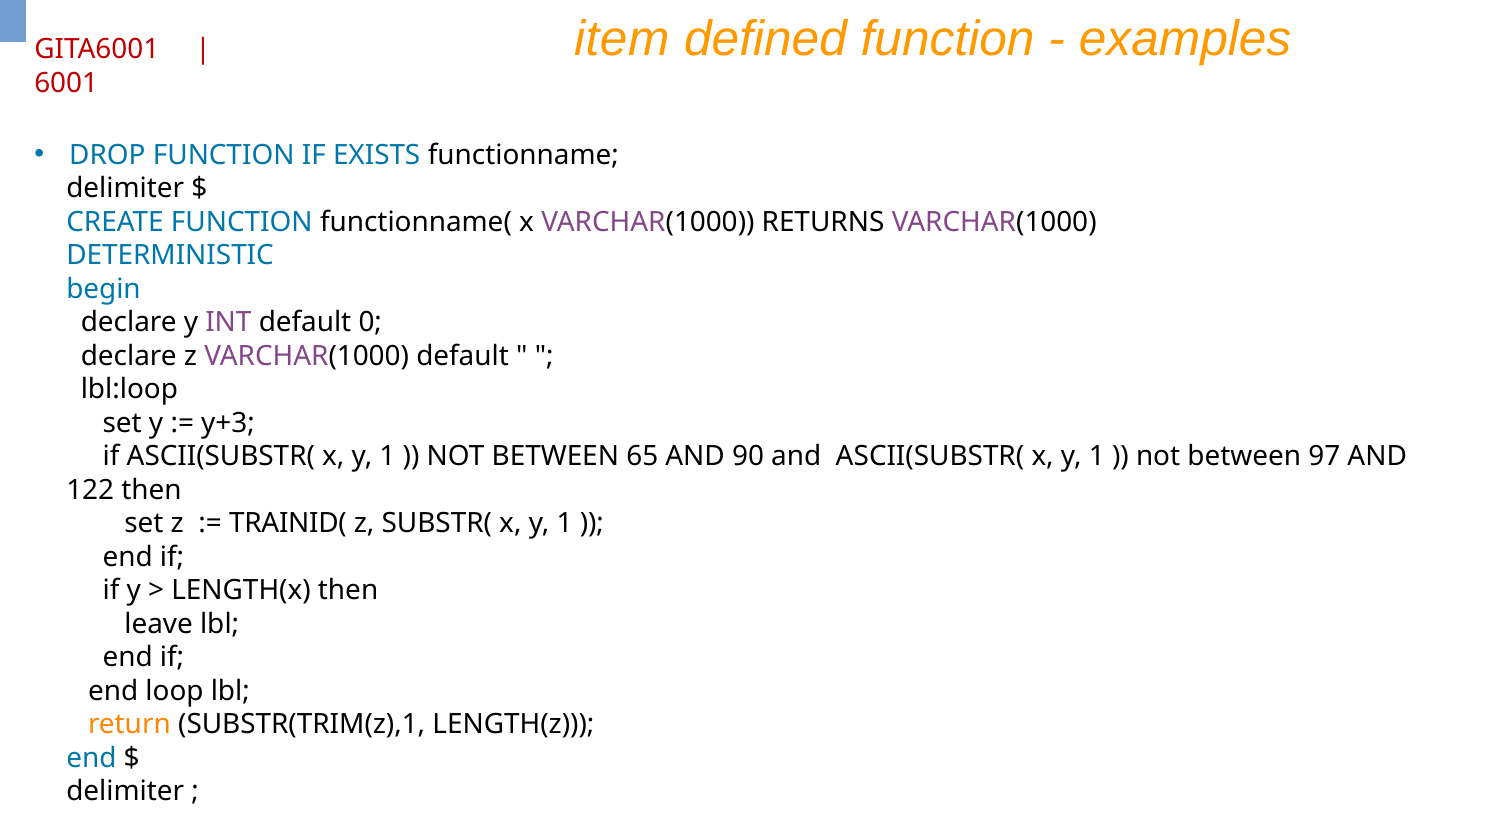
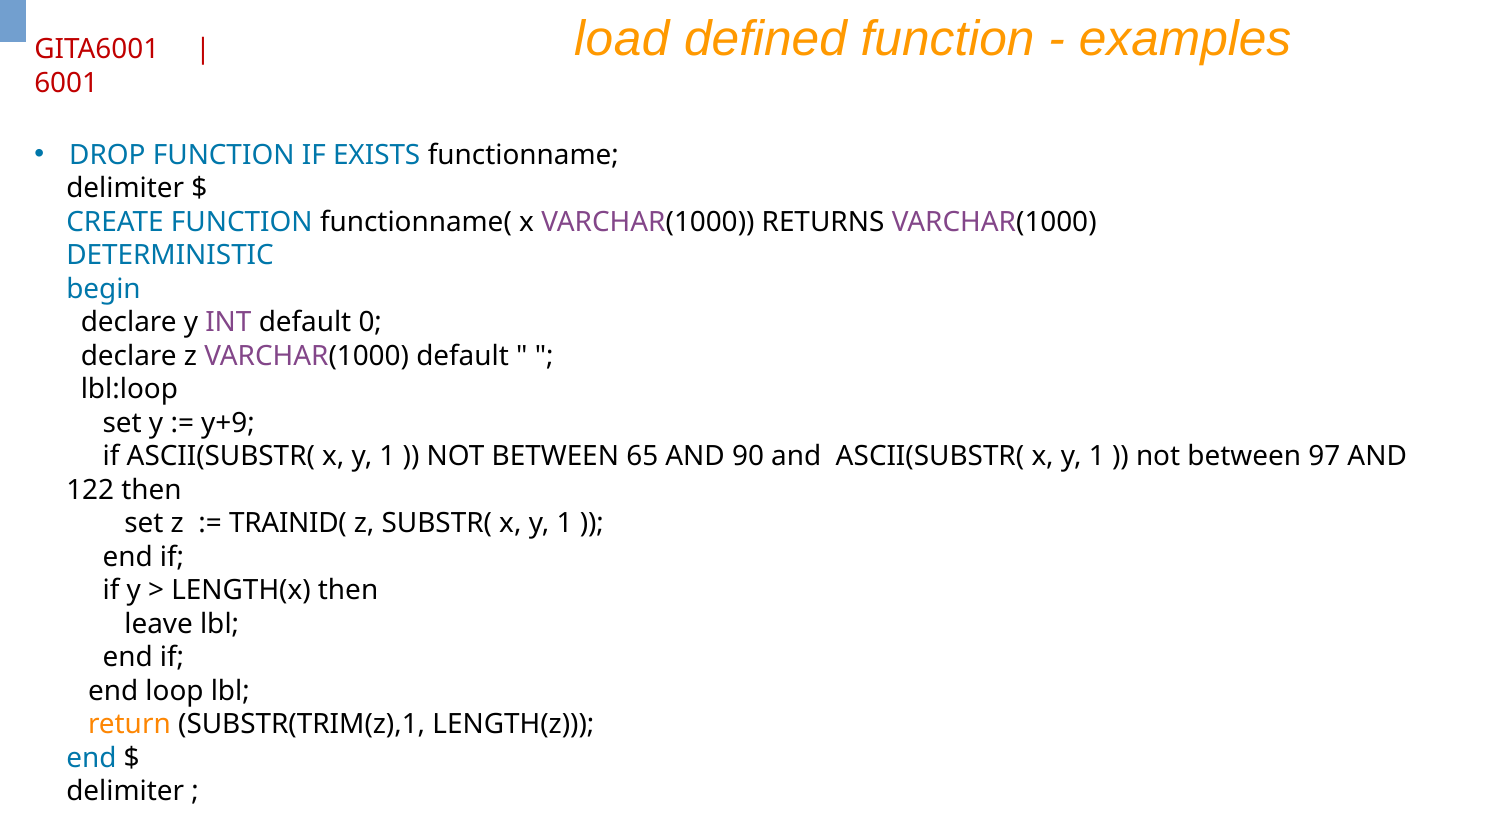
item: item -> load
y+3: y+3 -> y+9
